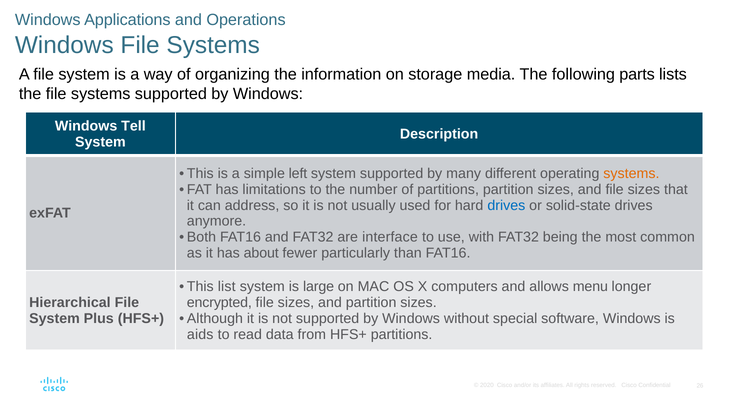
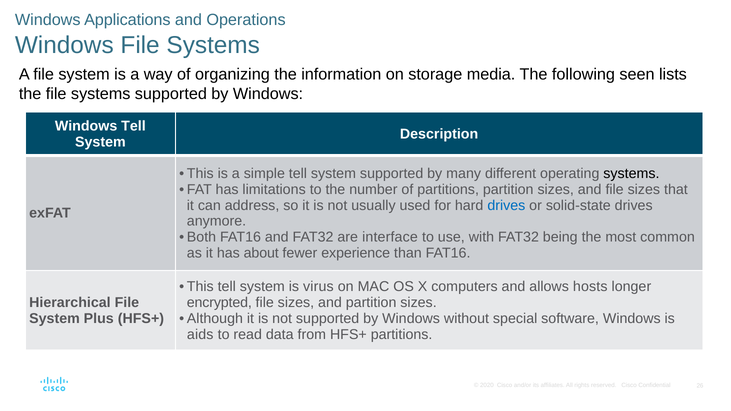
parts: parts -> seen
simple left: left -> tell
systems at (631, 173) colour: orange -> black
particularly: particularly -> experience
This list: list -> tell
large: large -> virus
menu: menu -> hosts
